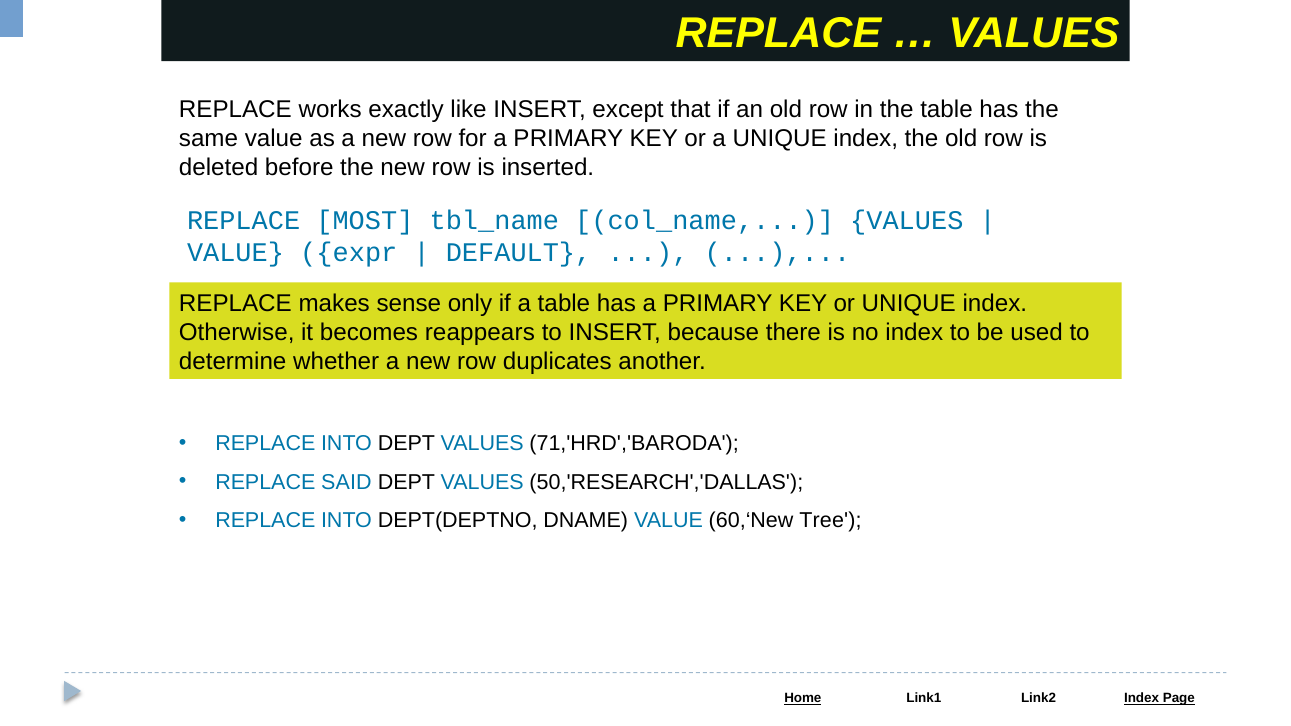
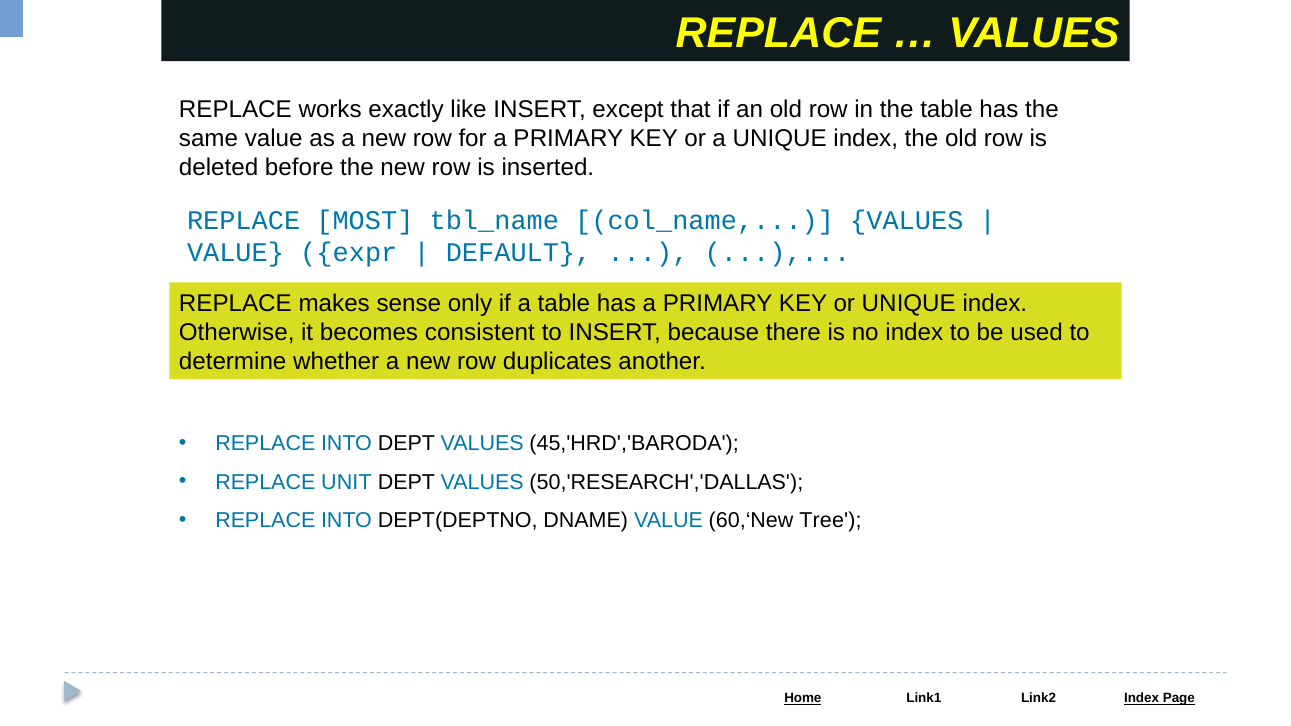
reappears: reappears -> consistent
71,'HRD','BARODA: 71,'HRD','BARODA -> 45,'HRD','BARODA
SAID: SAID -> UNIT
